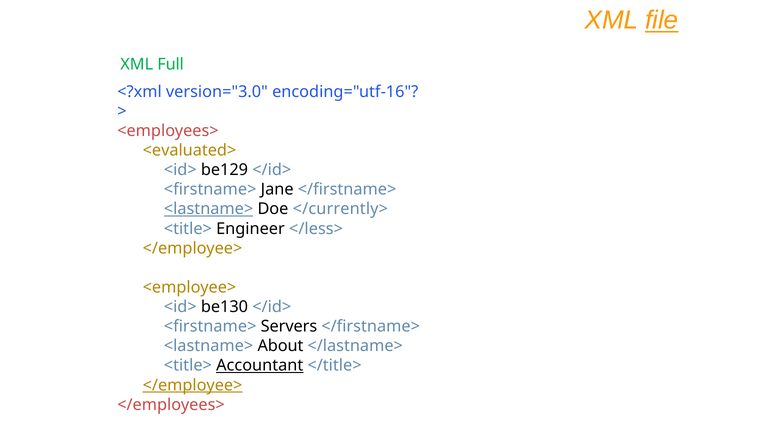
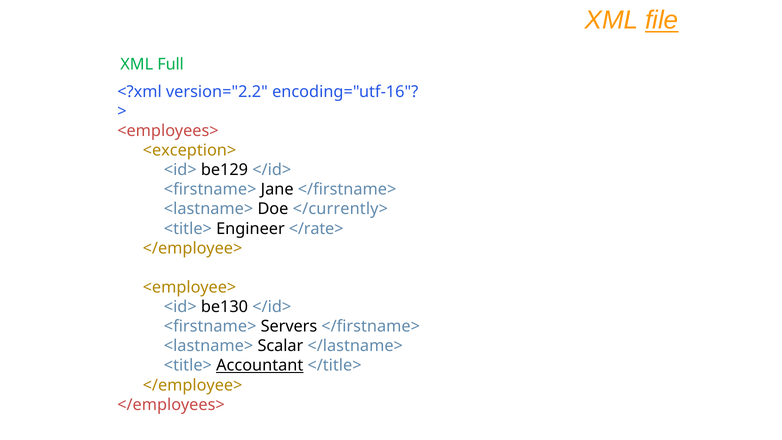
version="3.0: version="3.0 -> version="2.2
<evaluated>: <evaluated> -> <exception>
<lastname> at (209, 209) underline: present -> none
</less>: </less> -> </rate>
About: About -> Scalar
</employee> at (193, 385) underline: present -> none
